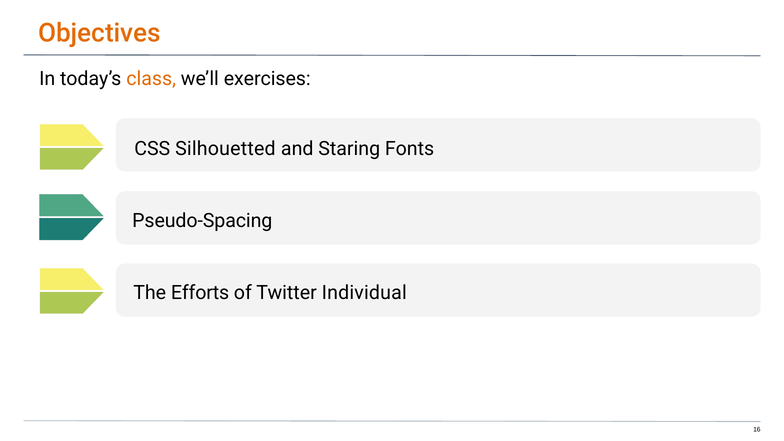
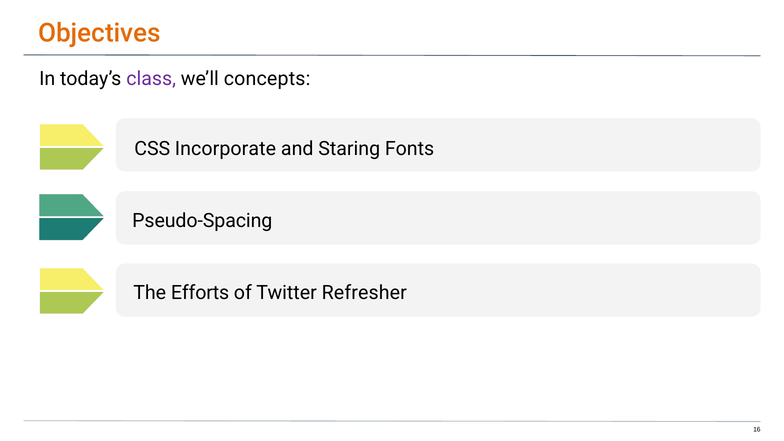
class colour: orange -> purple
exercises: exercises -> concepts
Silhouetted: Silhouetted -> Incorporate
Individual: Individual -> Refresher
